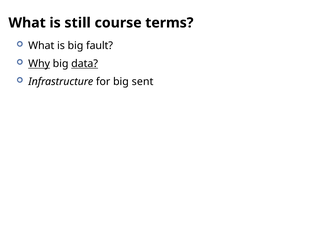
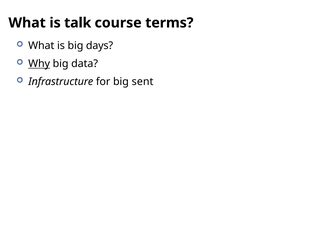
still: still -> talk
fault: fault -> days
data underline: present -> none
